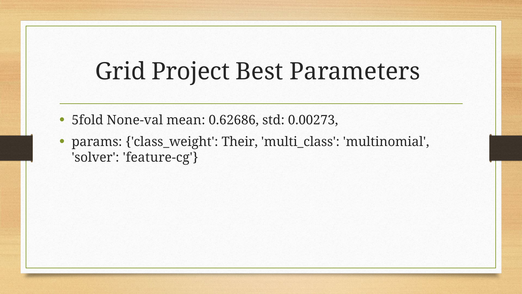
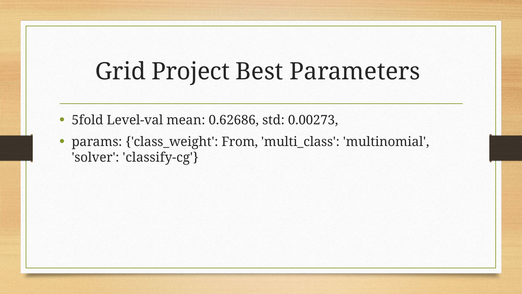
None-val: None-val -> Level-val
Their: Their -> From
feature-cg: feature-cg -> classify-cg
